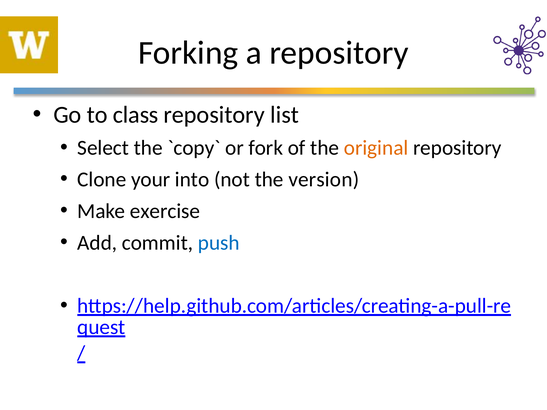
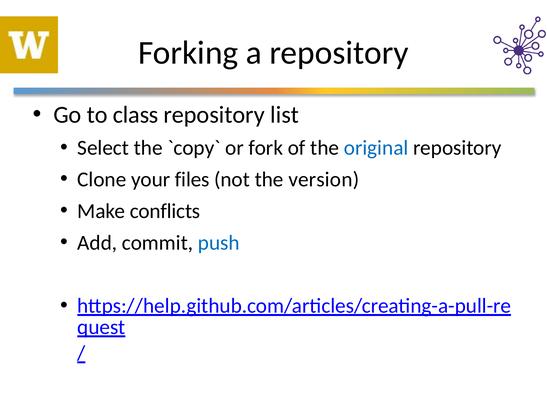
original colour: orange -> blue
into: into -> files
exercise: exercise -> conflicts
